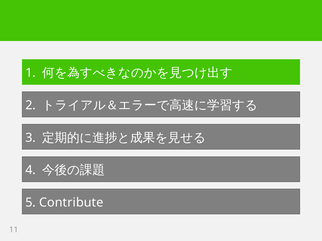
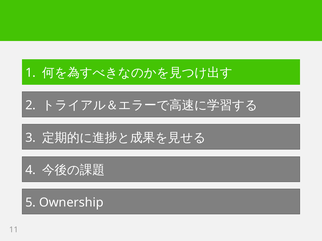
Contribute: Contribute -> Ownership
